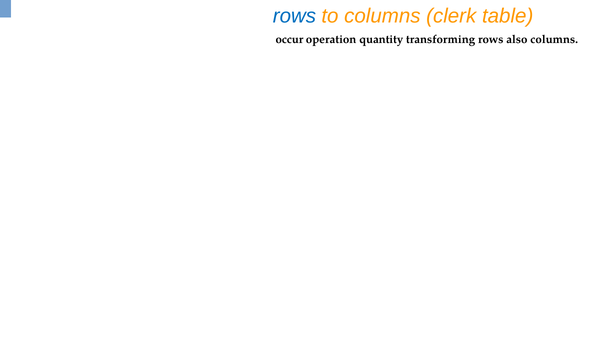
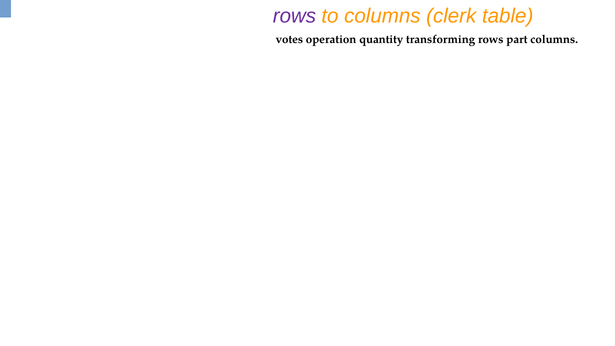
rows at (294, 16) colour: blue -> purple
occur: occur -> votes
also: also -> part
